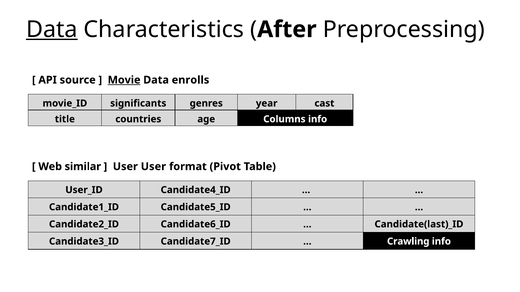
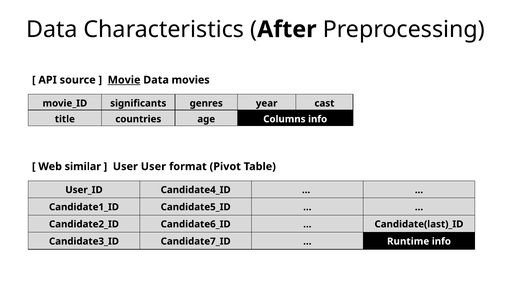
Data at (52, 30) underline: present -> none
enrolls: enrolls -> movies
Crawling: Crawling -> Runtime
